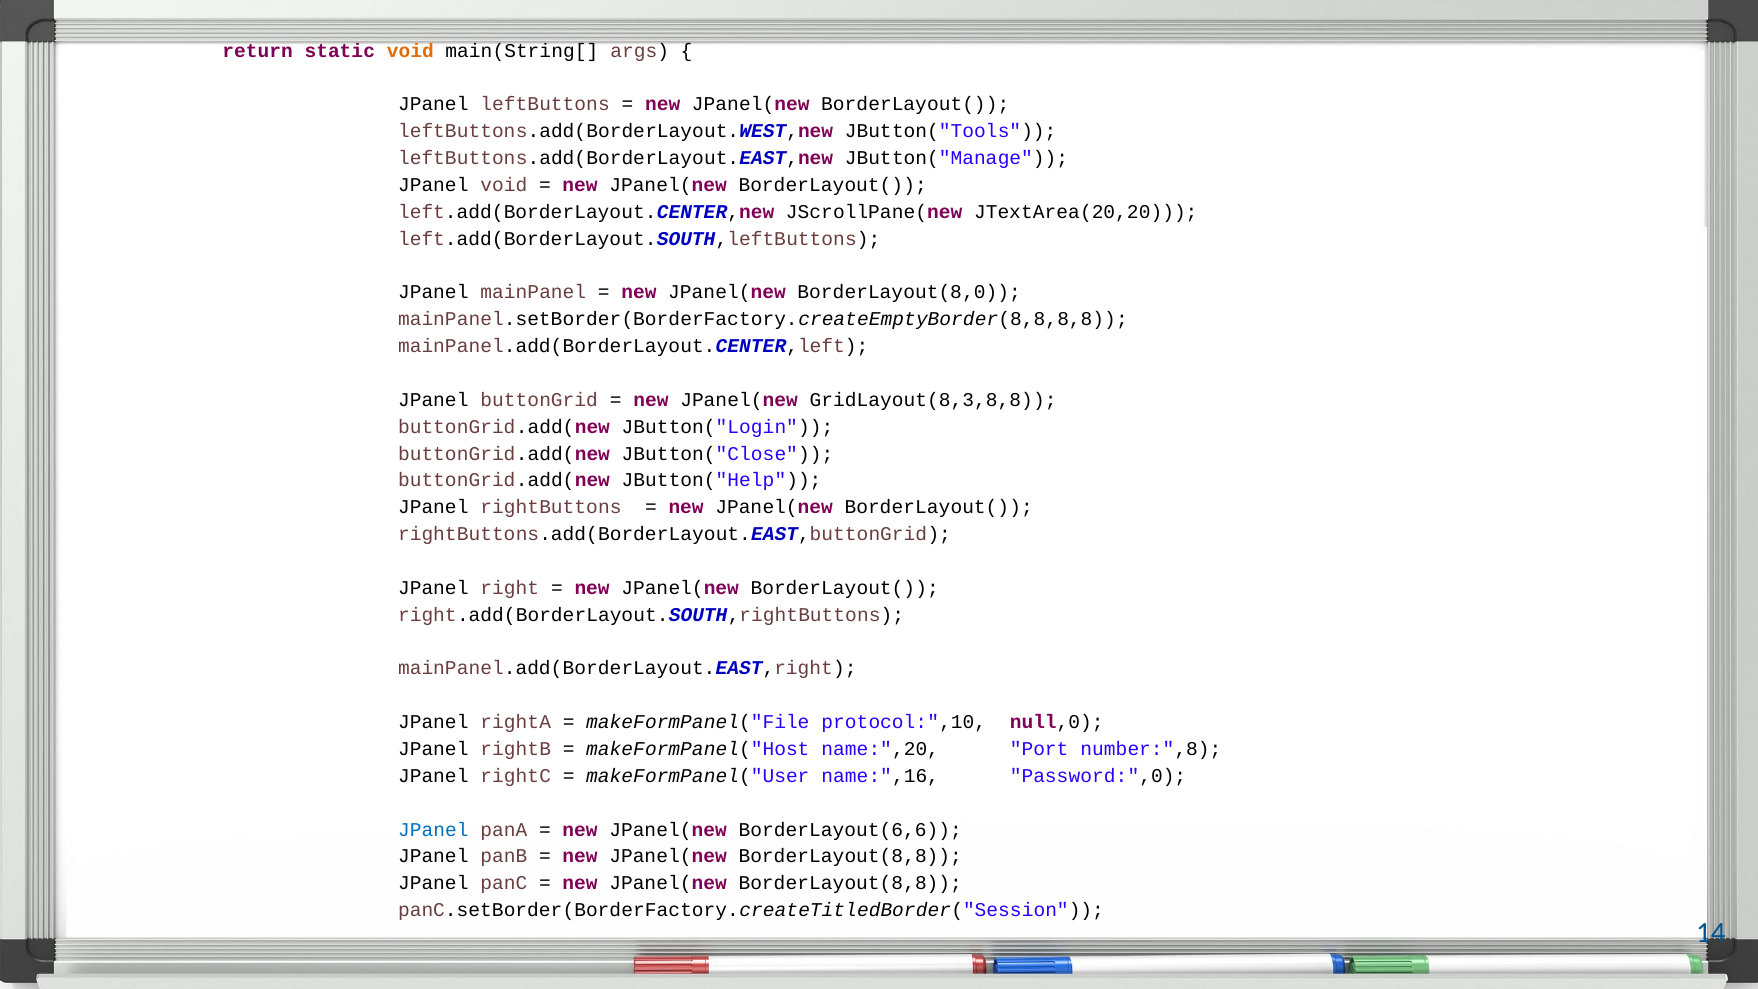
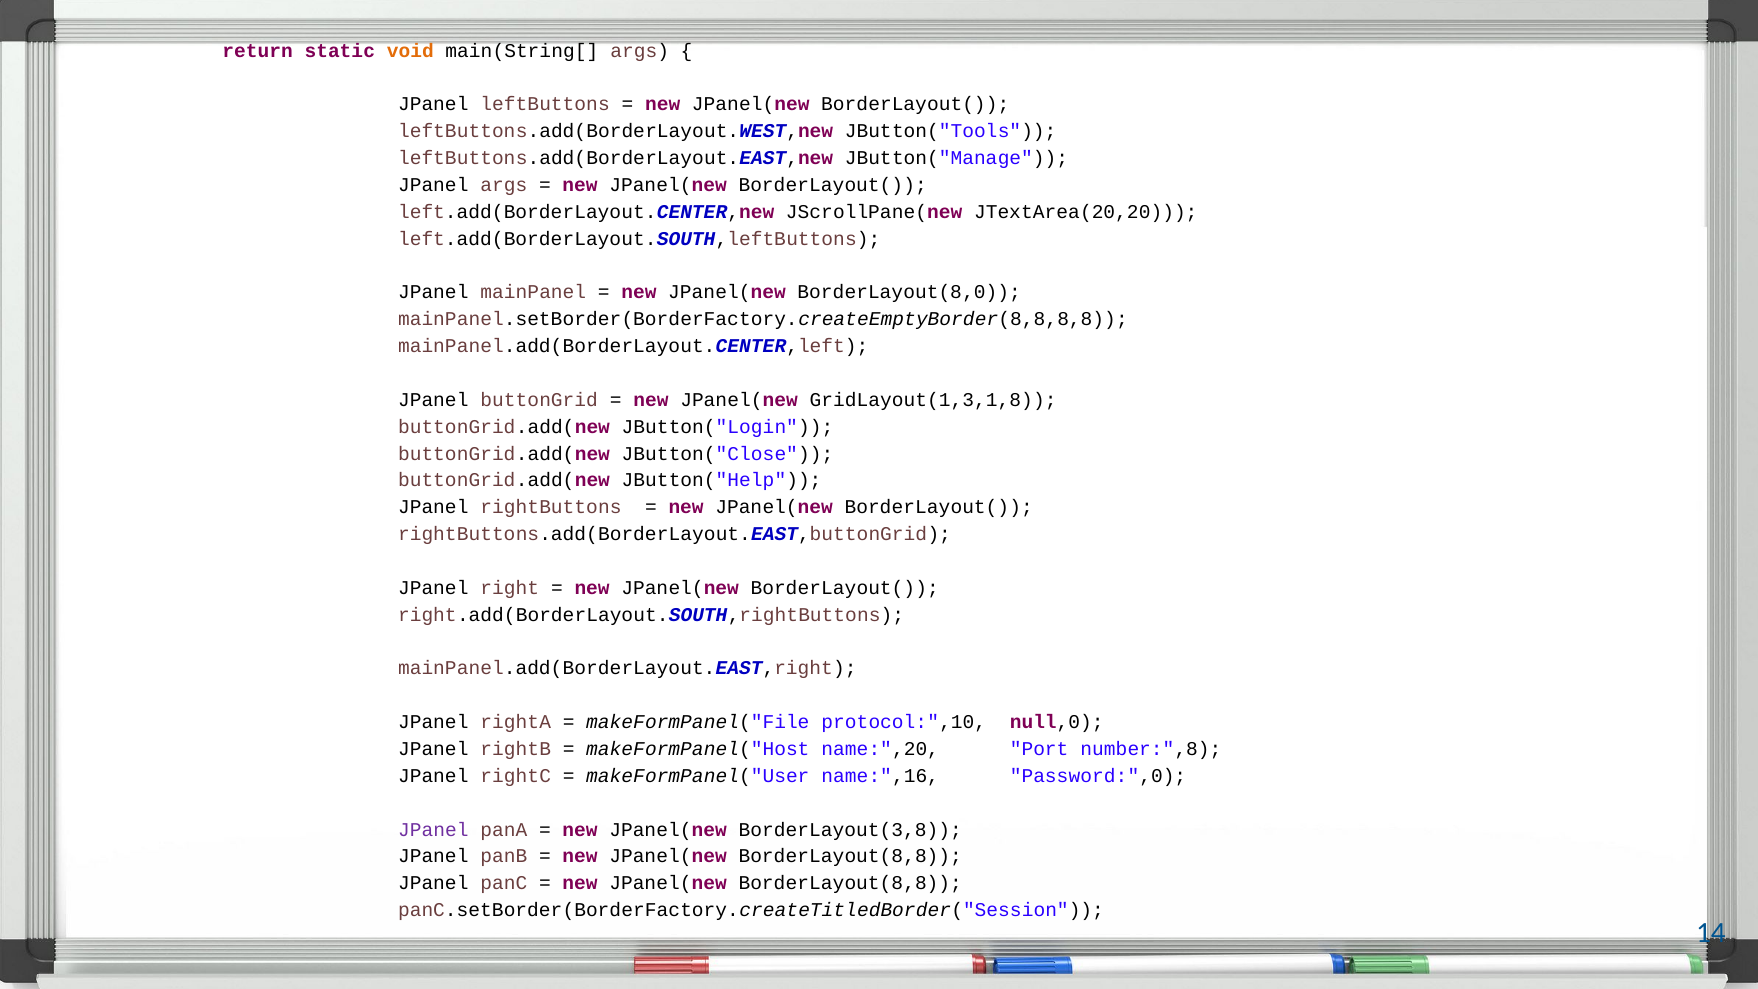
JPanel void: void -> args
GridLayout(8,3,8,8: GridLayout(8,3,8,8 -> GridLayout(1,3,1,8
JPanel at (433, 830) colour: blue -> purple
BorderLayout(6,6: BorderLayout(6,6 -> BorderLayout(3,8
